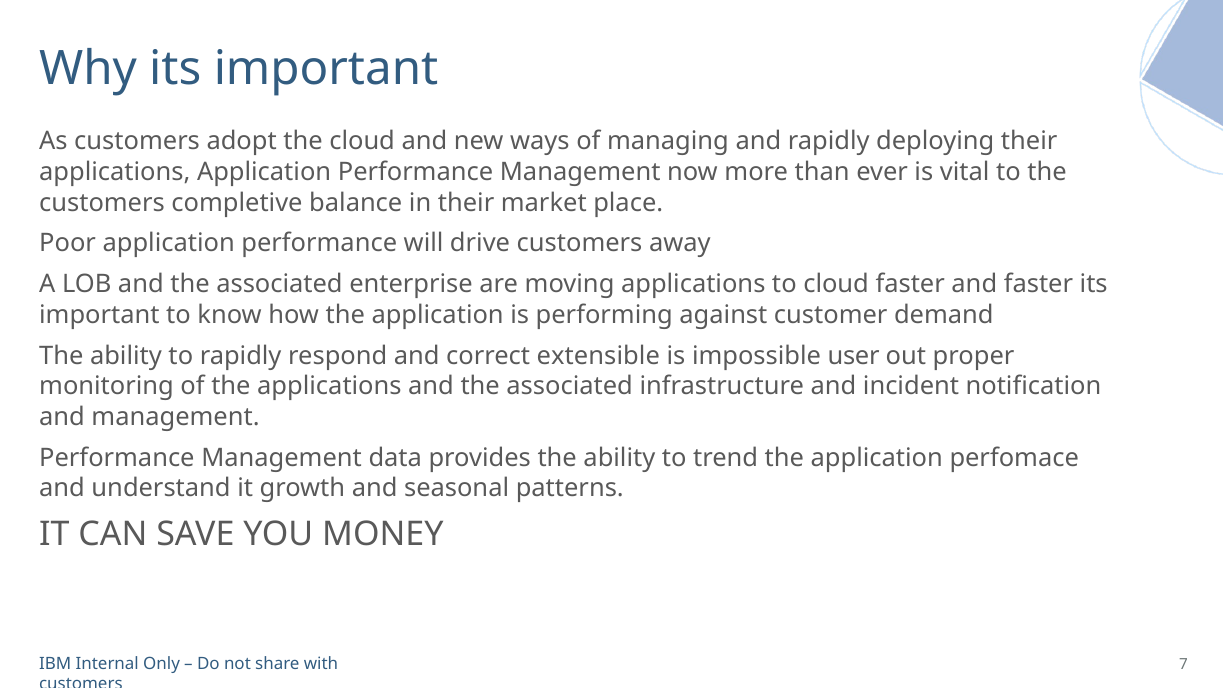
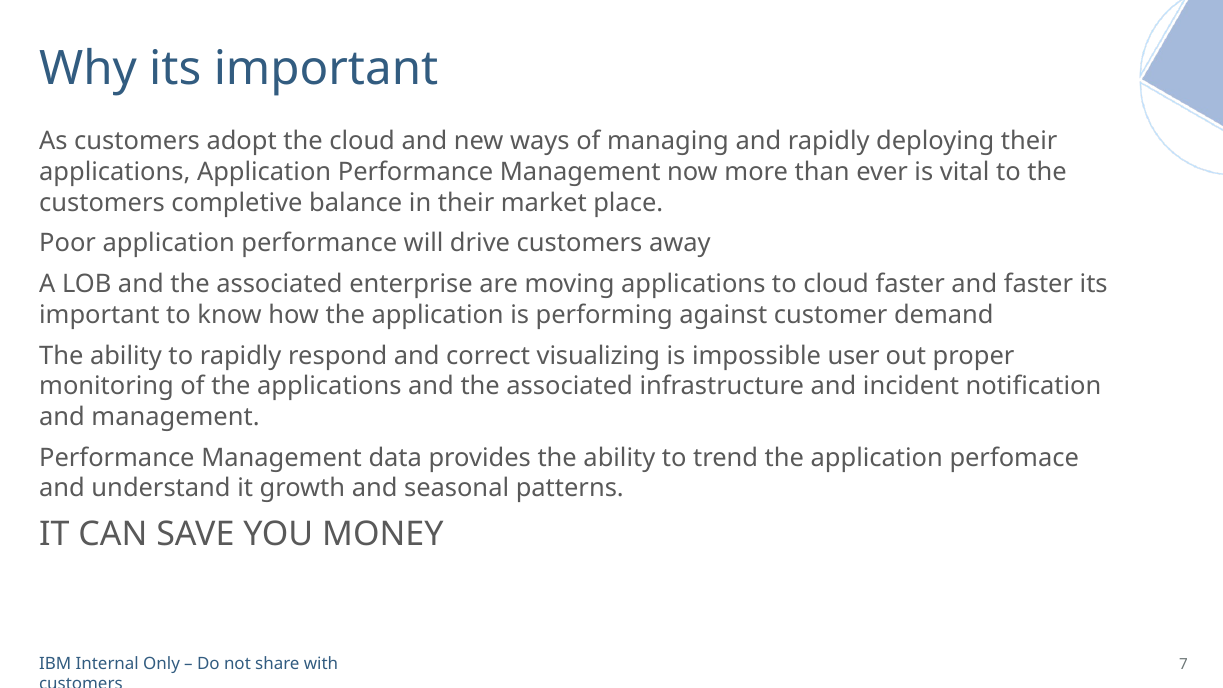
extensible: extensible -> visualizing
